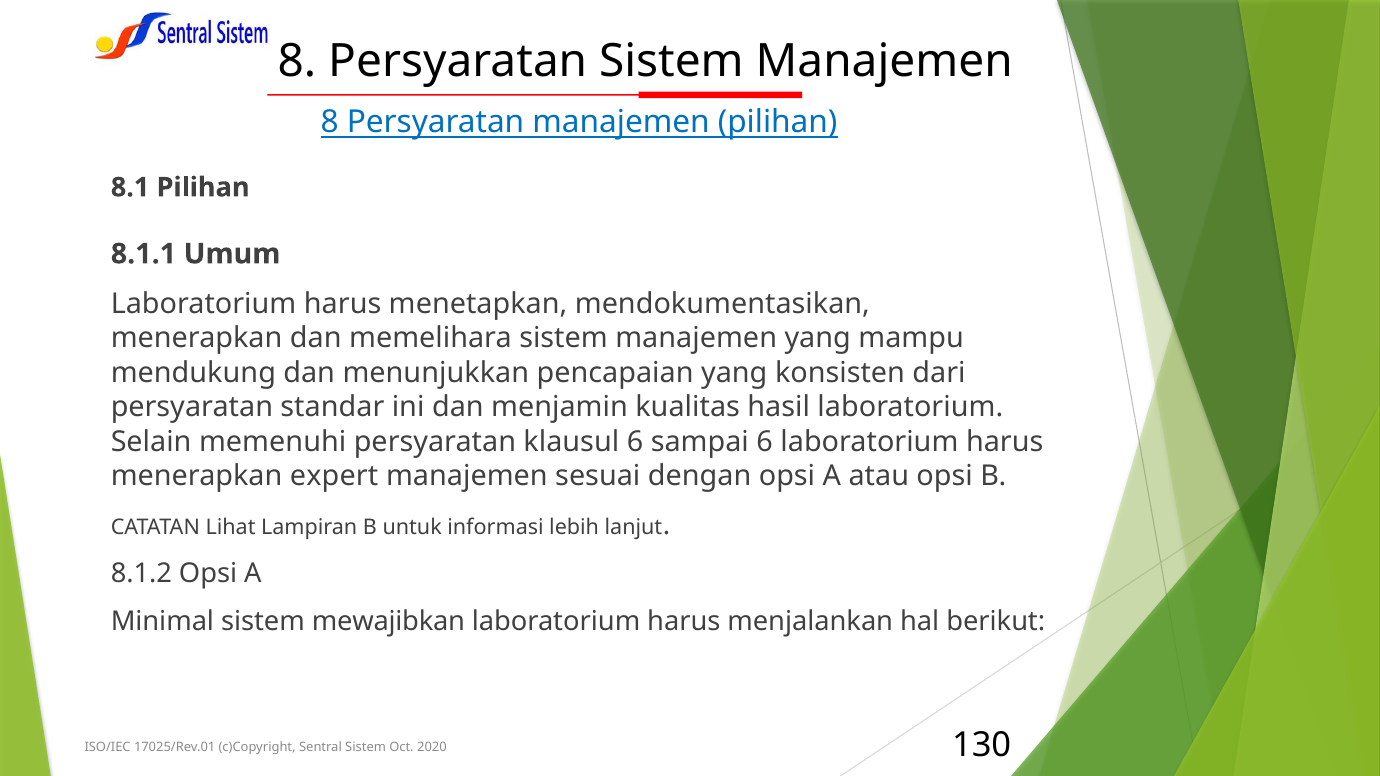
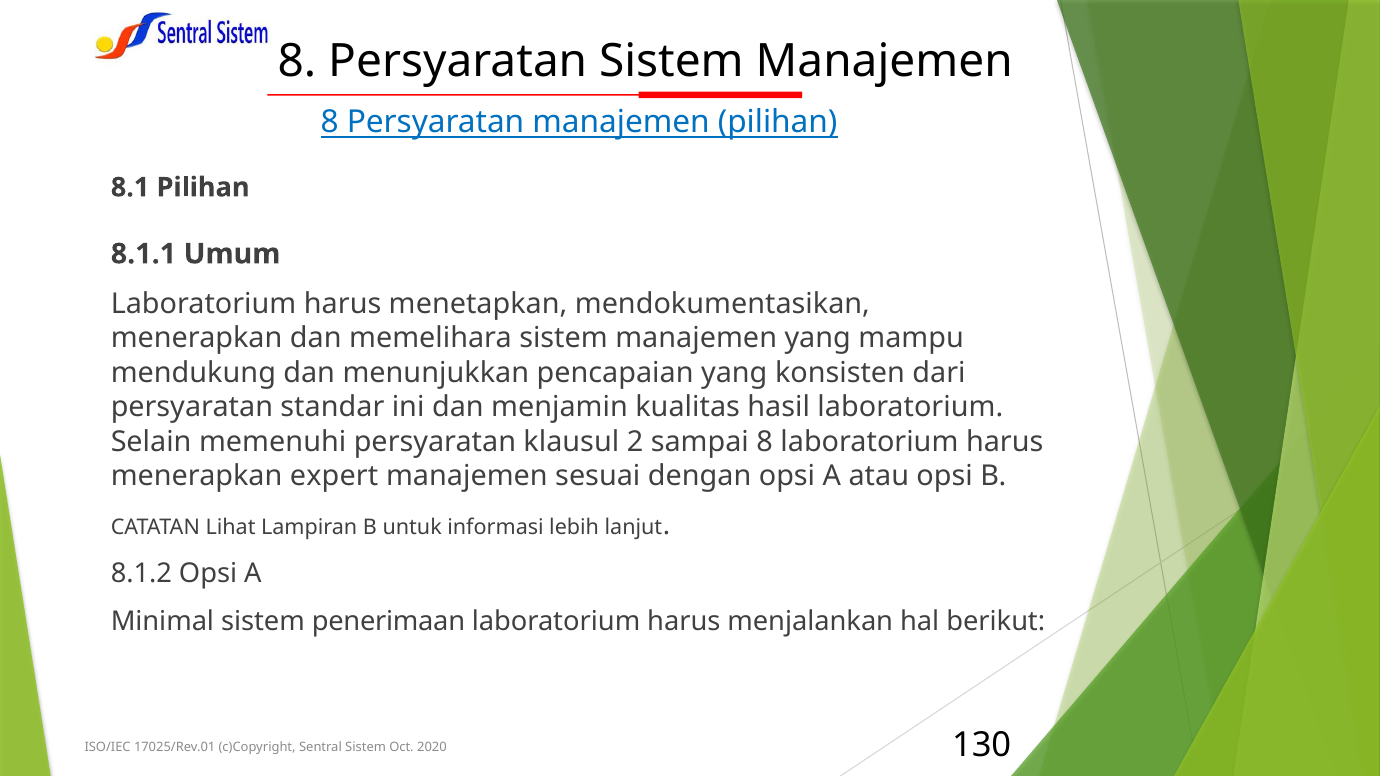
klausul 6: 6 -> 2
sampai 6: 6 -> 8
mewajibkan: mewajibkan -> penerimaan
